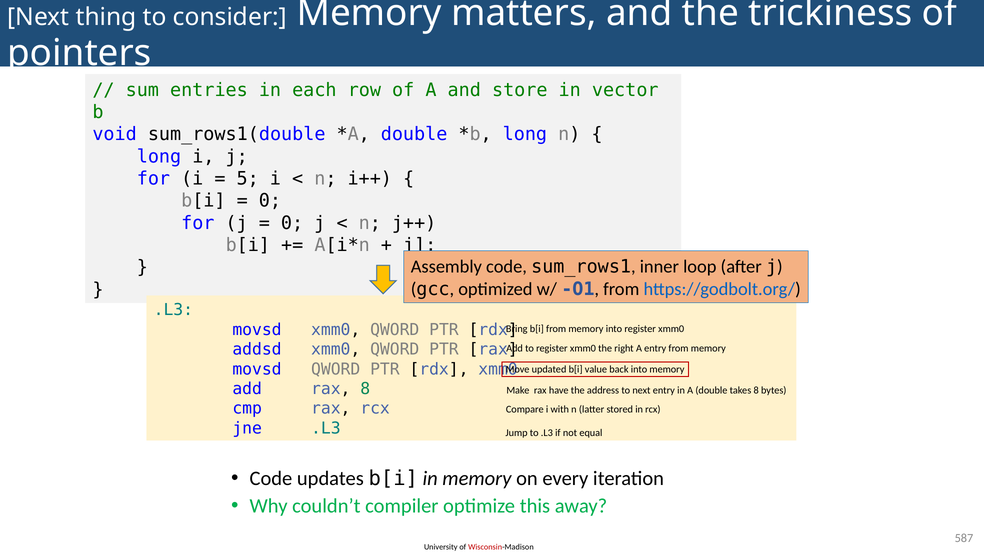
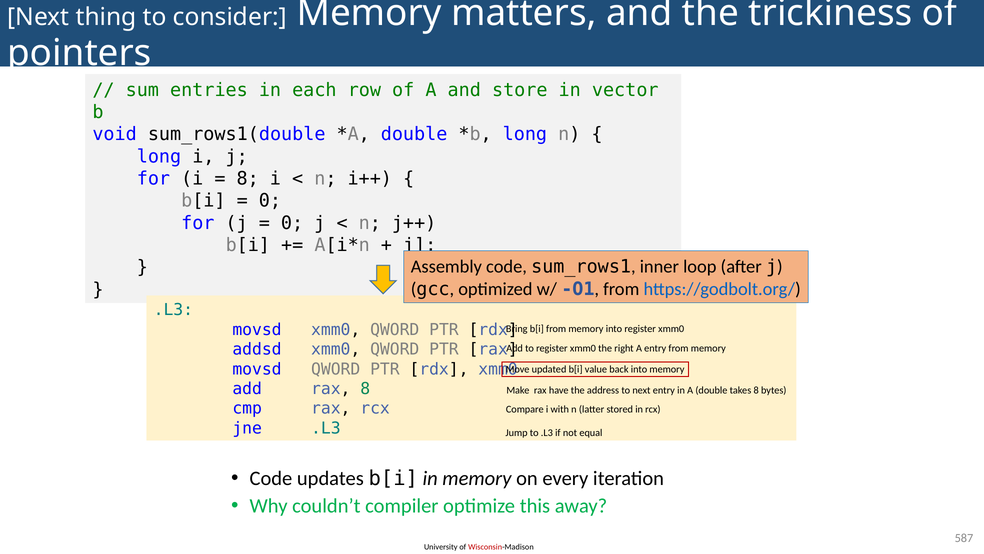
5 at (248, 179): 5 -> 8
